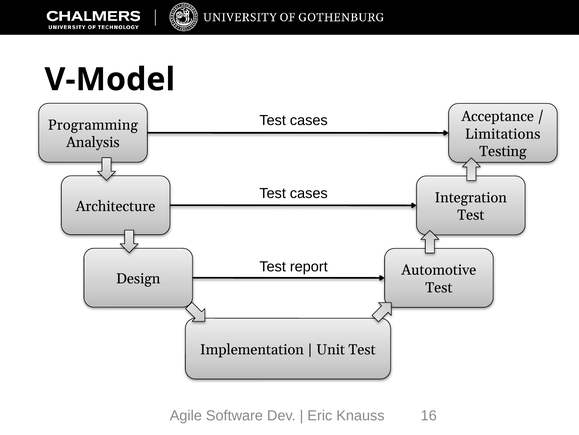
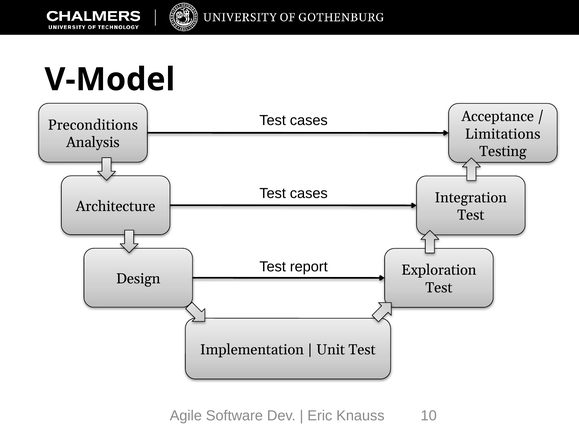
Programming: Programming -> Preconditions
Automotive: Automotive -> Exploration
16: 16 -> 10
